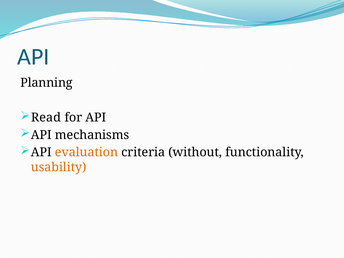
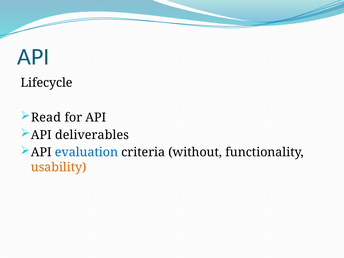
Planning: Planning -> Lifecycle
mechanisms: mechanisms -> deliverables
evaluation colour: orange -> blue
